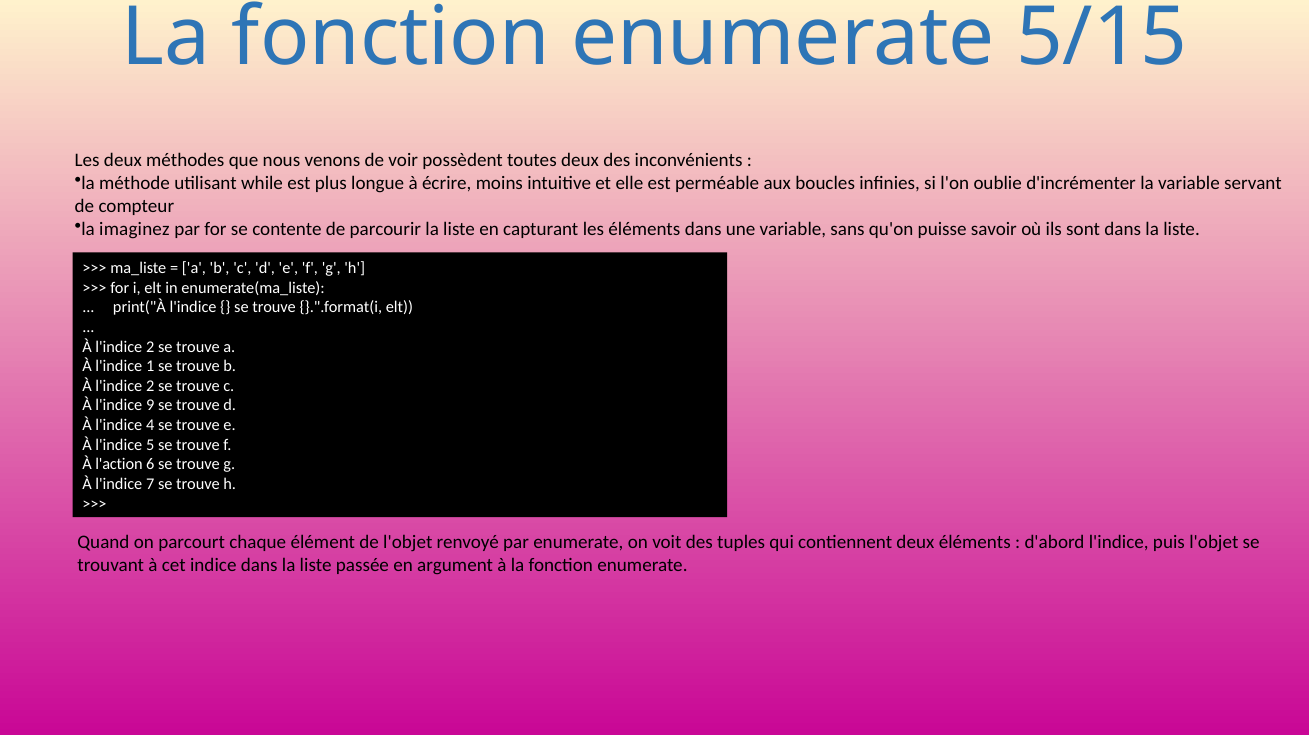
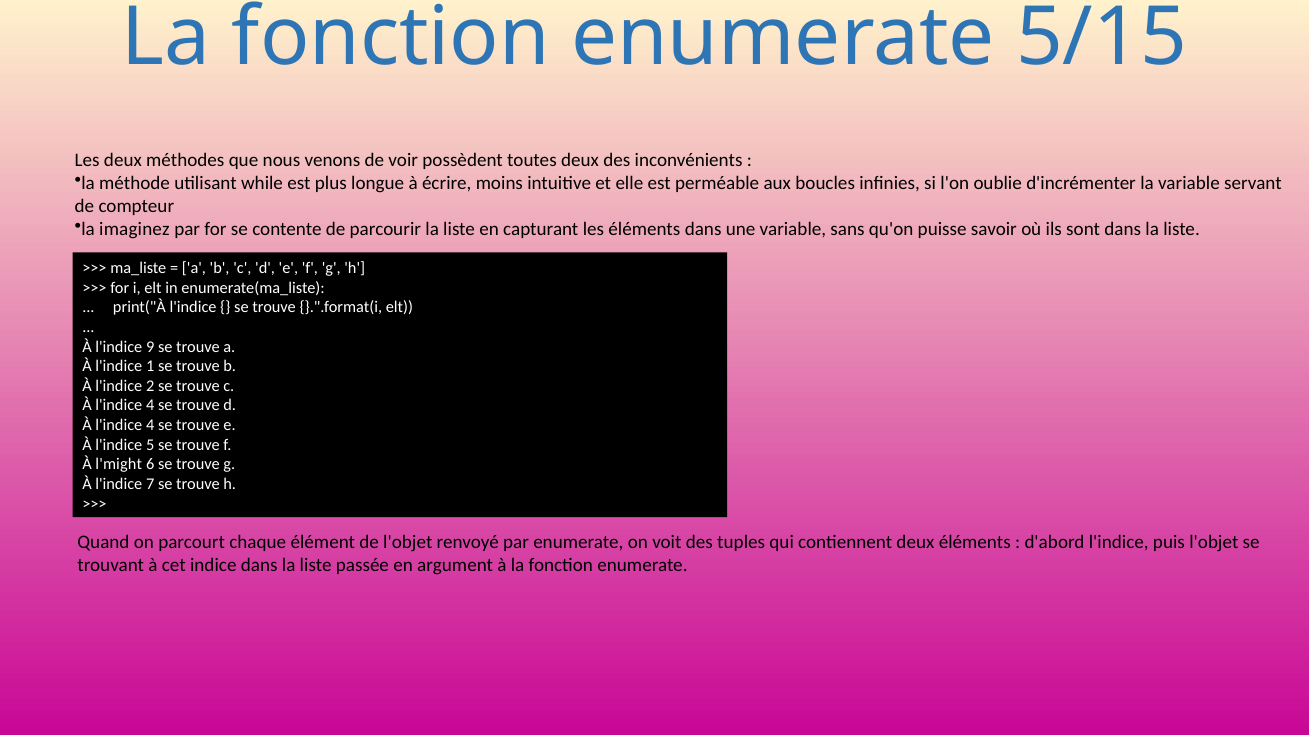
2 at (150, 347): 2 -> 9
9 at (150, 406): 9 -> 4
l'action: l'action -> l'might
